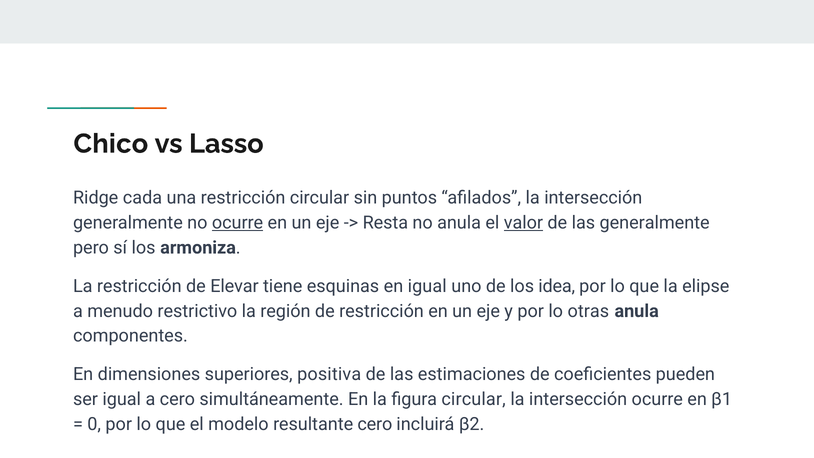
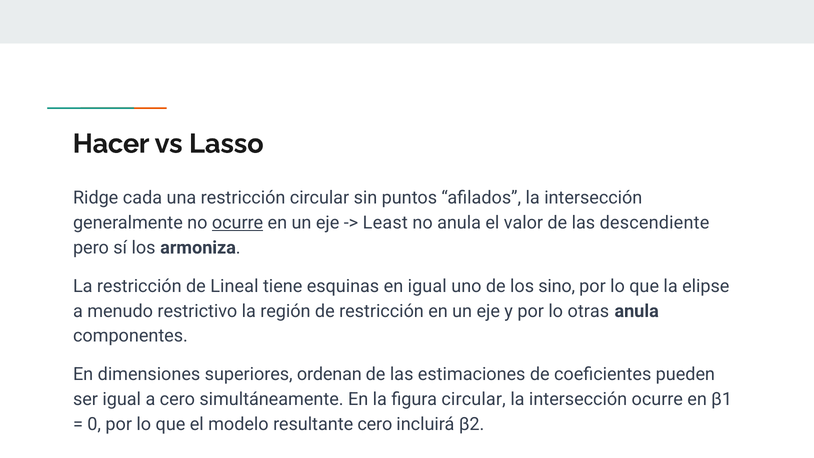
Chico: Chico -> Hacer
Resta: Resta -> Least
valor underline: present -> none
las generalmente: generalmente -> descendiente
Elevar: Elevar -> Lineal
idea: idea -> sino
positiva: positiva -> ordenan
